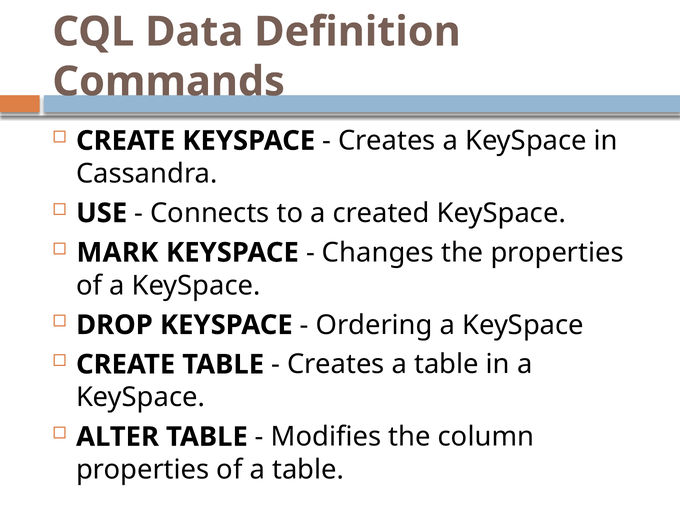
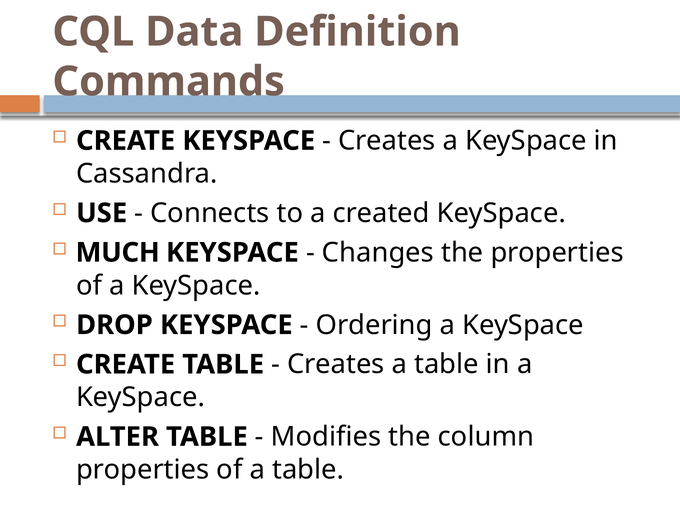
MARK: MARK -> MUCH
